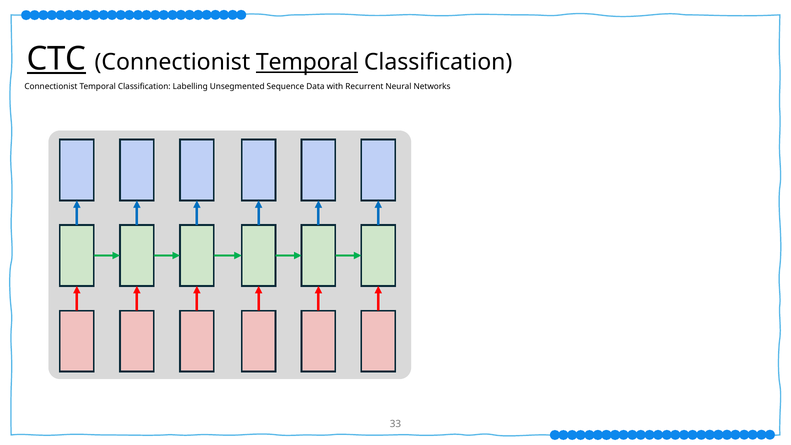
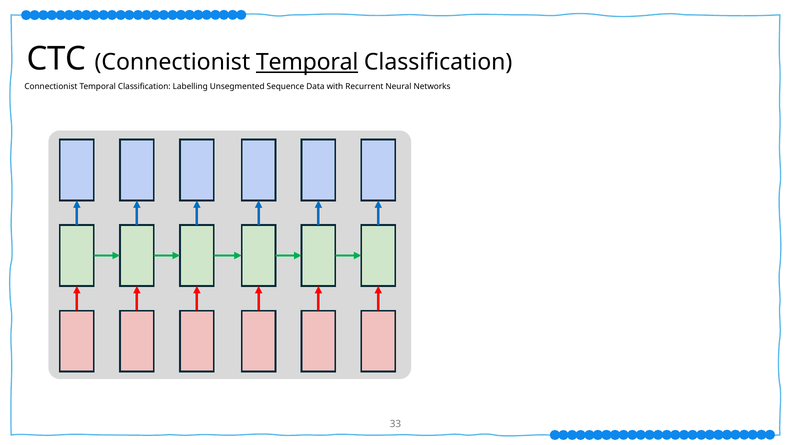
CTC underline: present -> none
